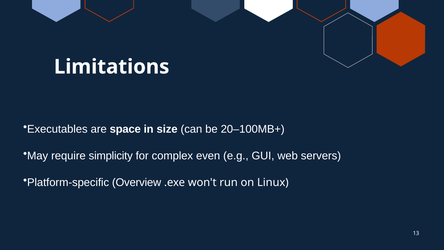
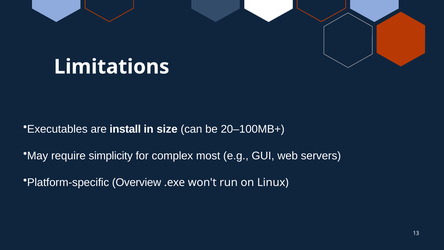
space: space -> install
even: even -> most
